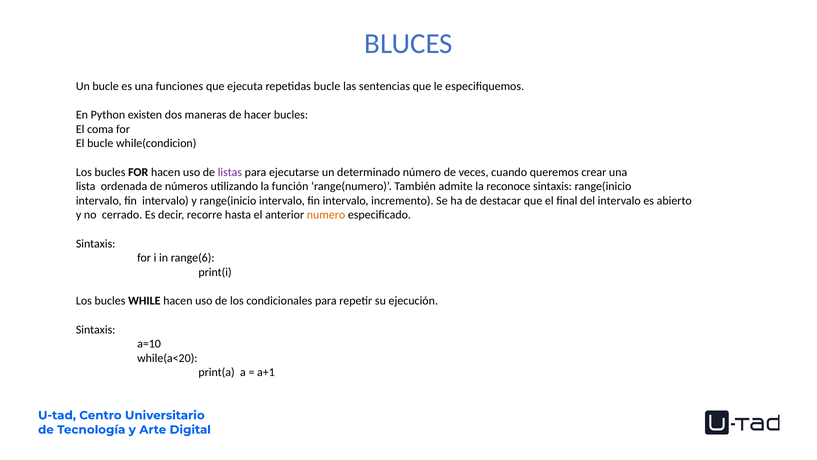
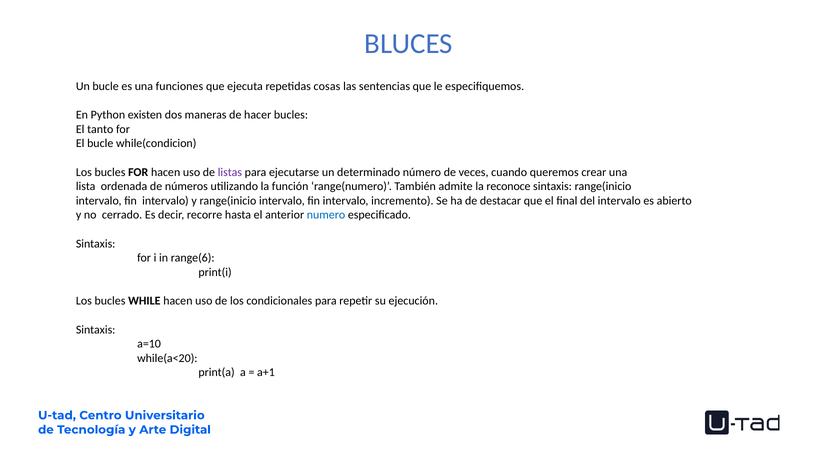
repetidas bucle: bucle -> cosas
coma: coma -> tanto
numero colour: orange -> blue
